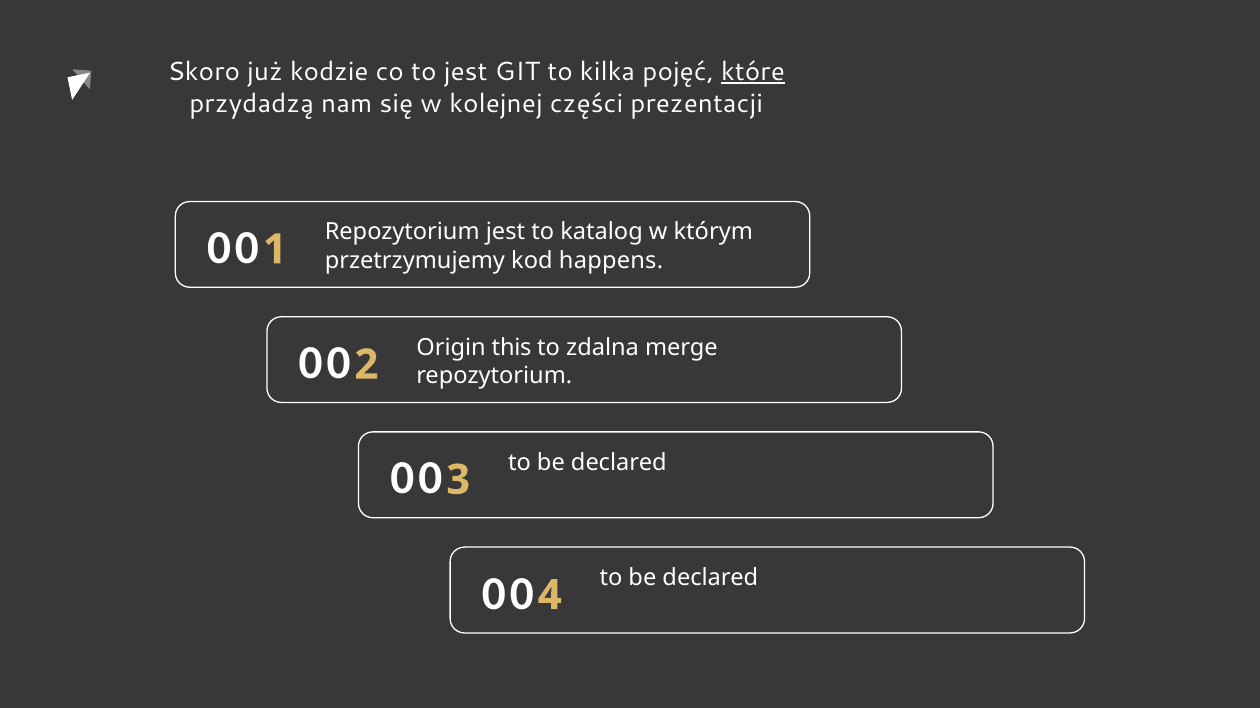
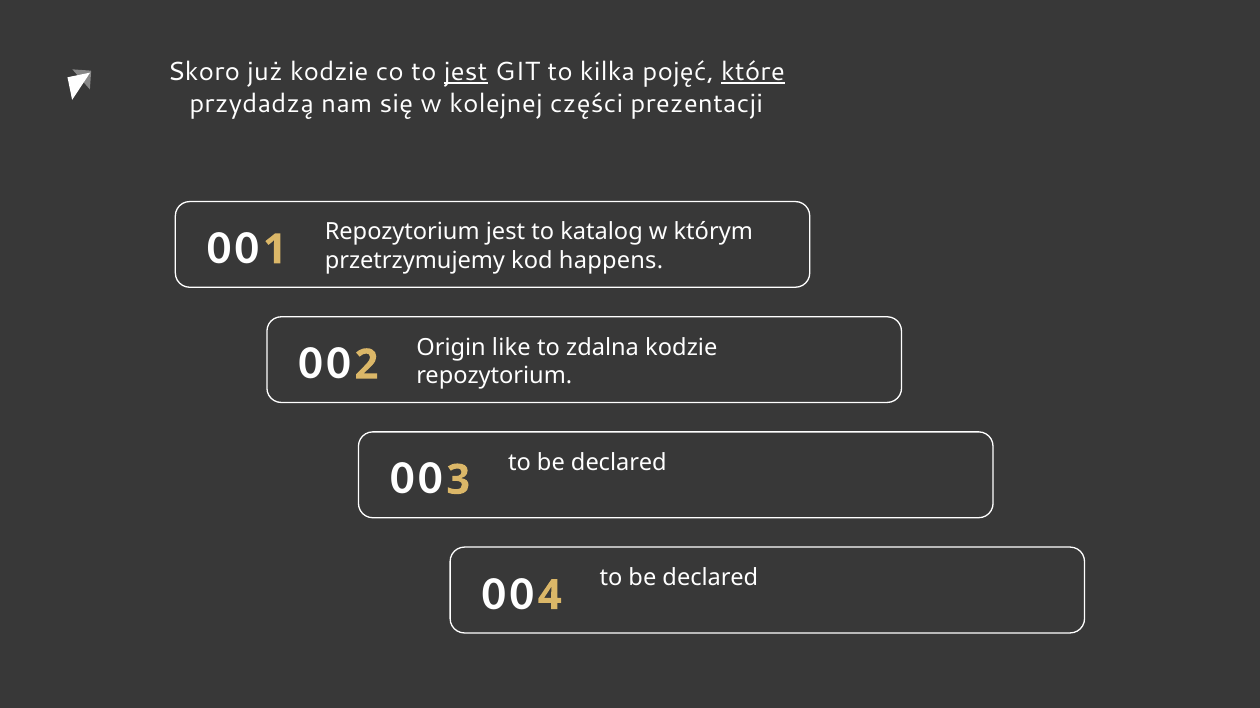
jest at (466, 72) underline: none -> present
this: this -> like
zdalna merge: merge -> kodzie
